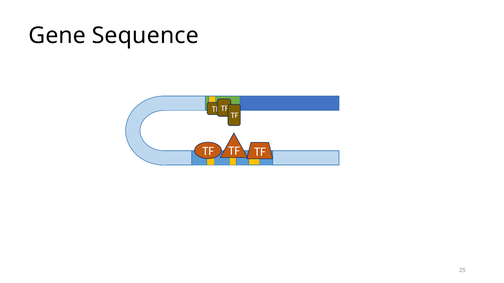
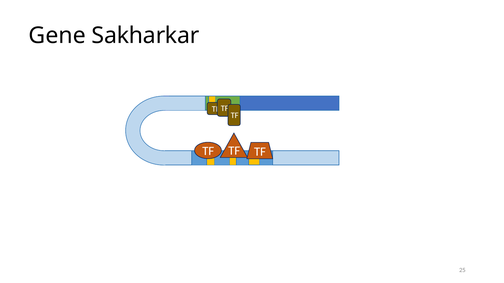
Sequence: Sequence -> Sakharkar
